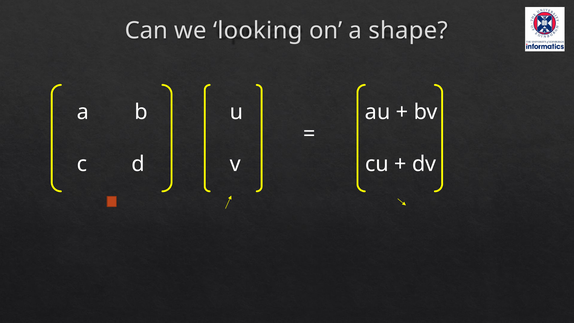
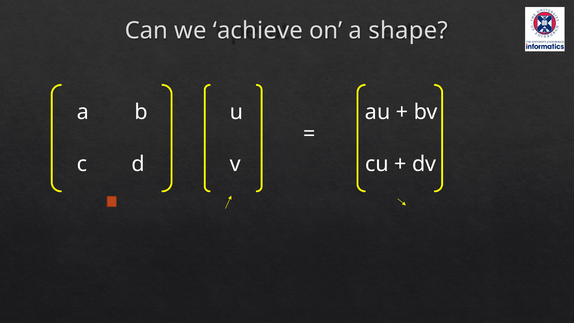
looking: looking -> achieve
